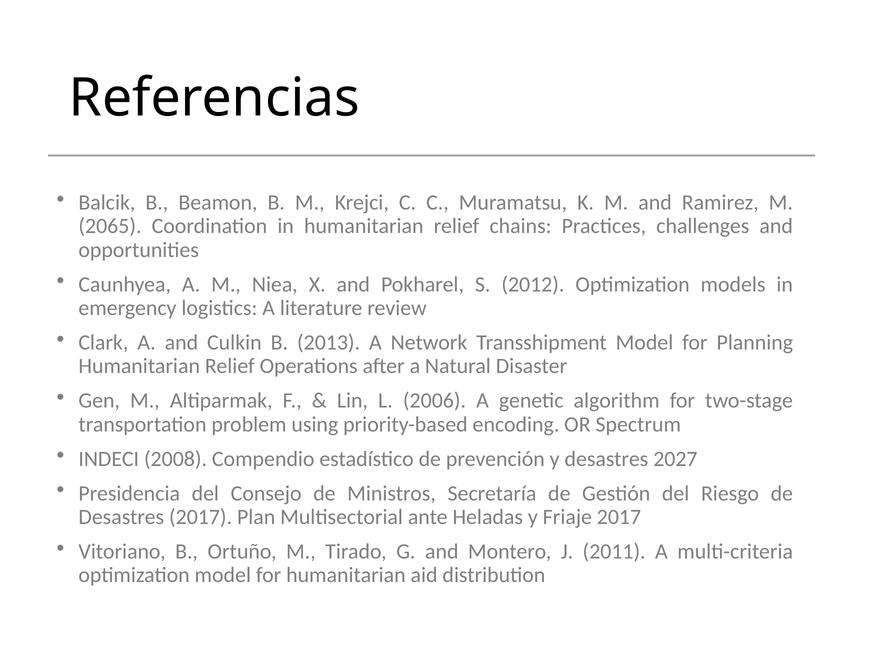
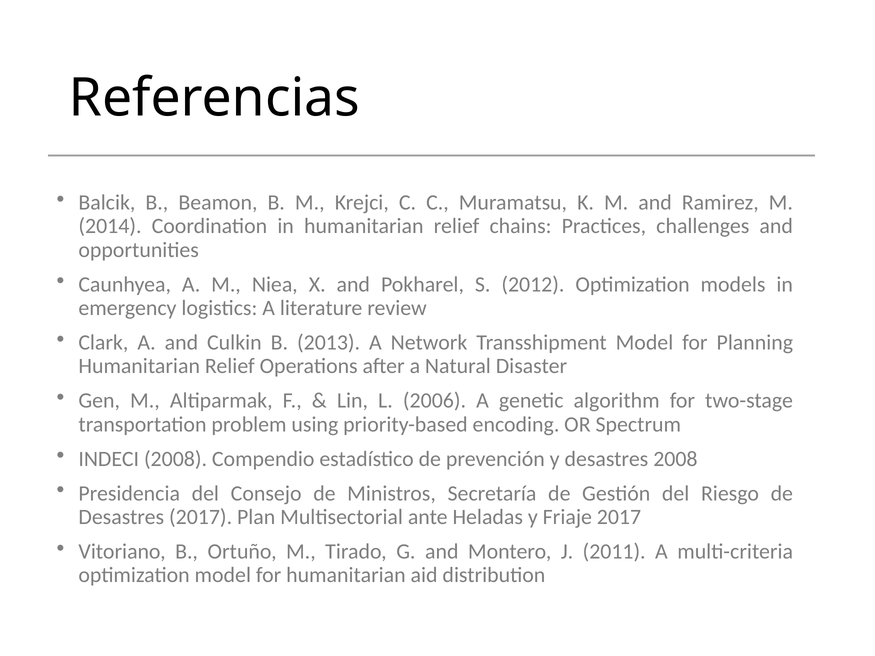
2065: 2065 -> 2014
desastres 2027: 2027 -> 2008
